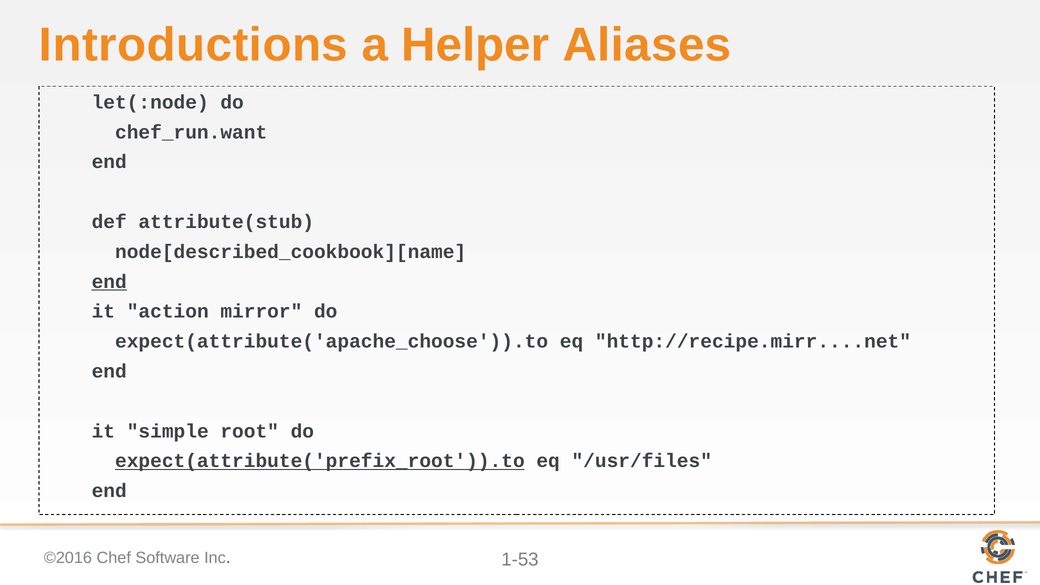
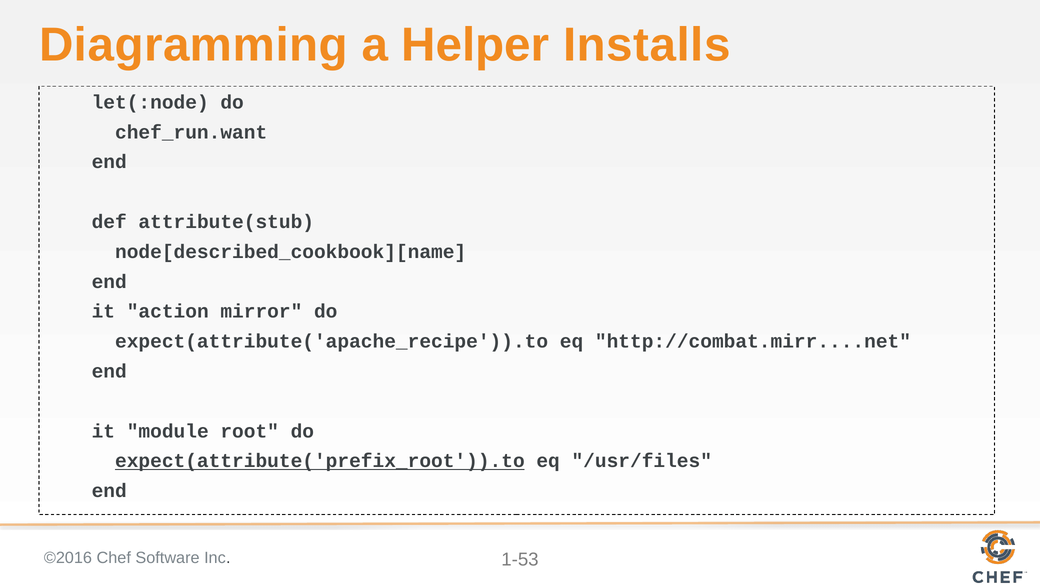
Introductions: Introductions -> Diagramming
Aliases: Aliases -> Installs
end at (109, 282) underline: present -> none
expect(attribute('apache_choose')).to: expect(attribute('apache_choose')).to -> expect(attribute('apache_recipe')).to
http://recipe.mirr....net: http://recipe.mirr....net -> http://combat.mirr....net
simple: simple -> module
